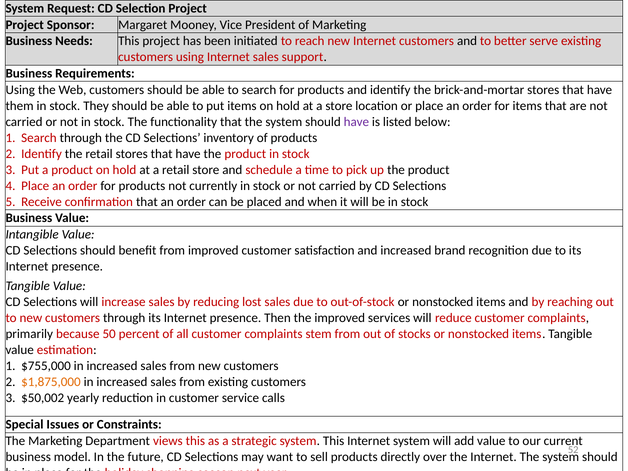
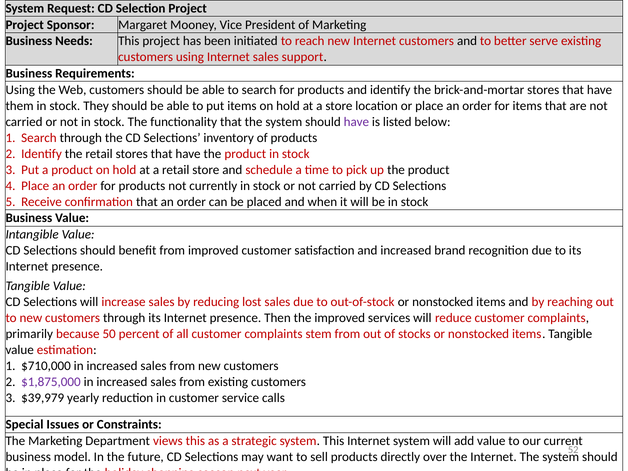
$755,000: $755,000 -> $710,000
$1,875,000 colour: orange -> purple
$50,002: $50,002 -> $39,979
